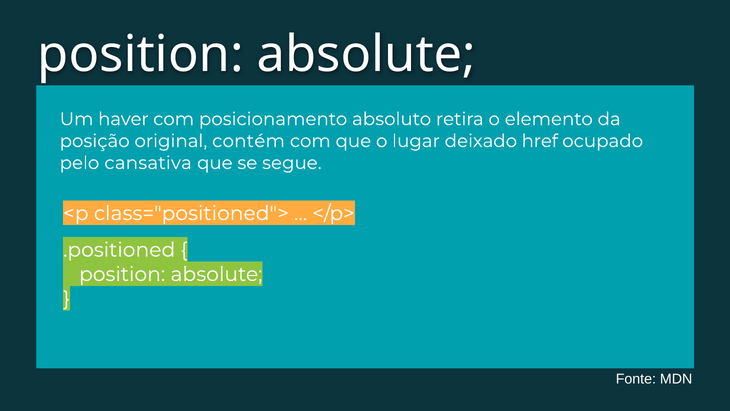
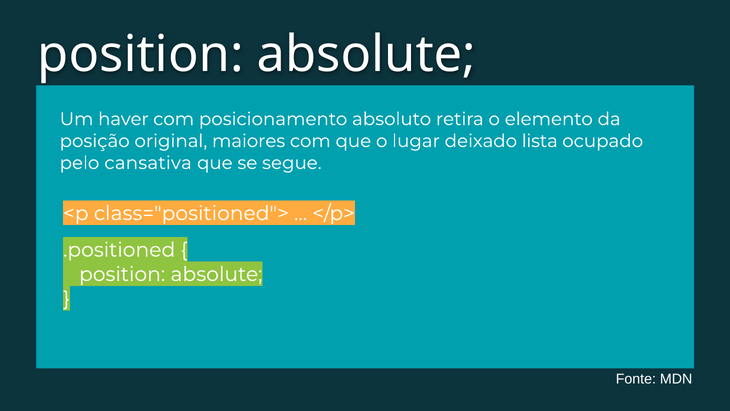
contém: contém -> maiores
href: href -> lista
